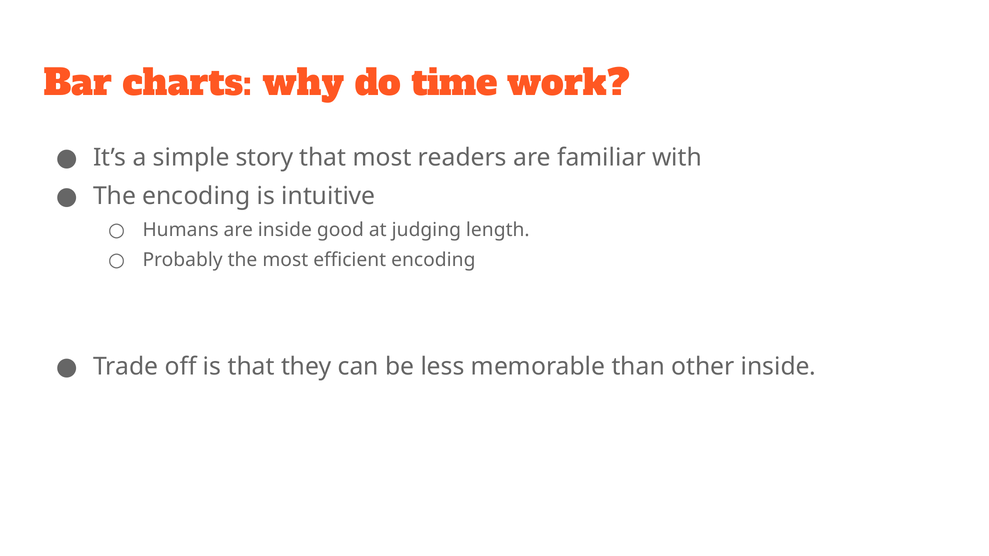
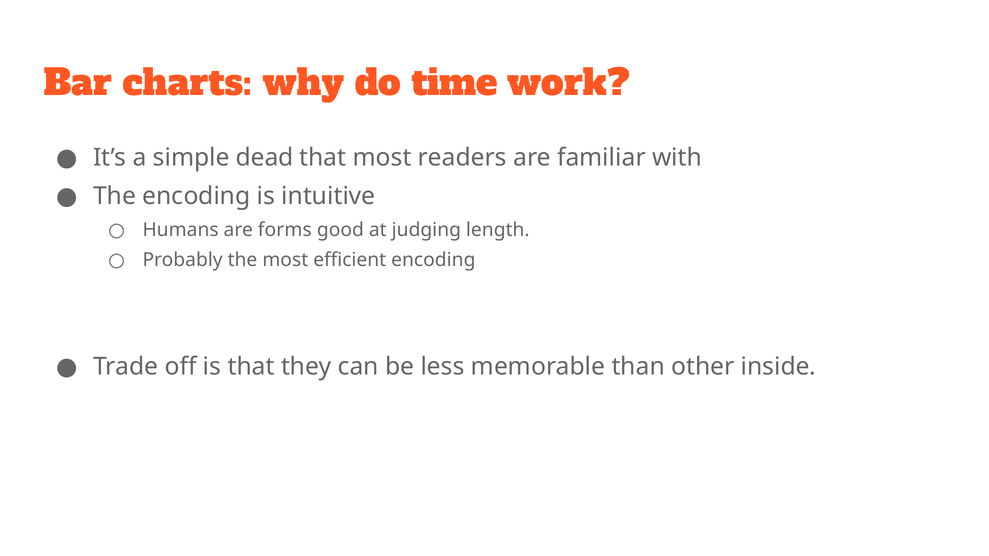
story: story -> dead
are inside: inside -> forms
